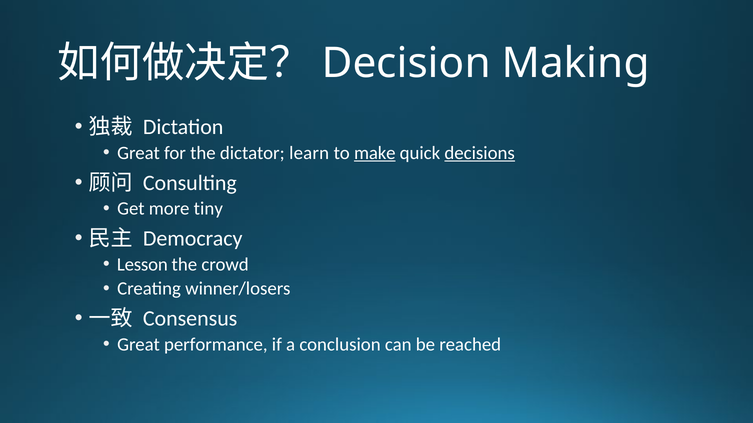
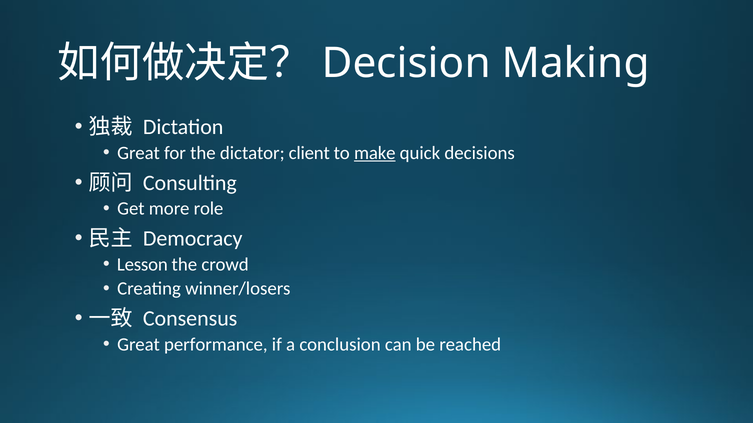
learn: learn -> client
decisions underline: present -> none
tiny: tiny -> role
